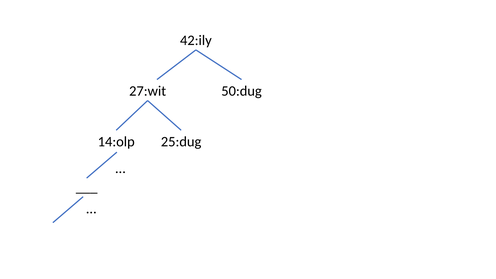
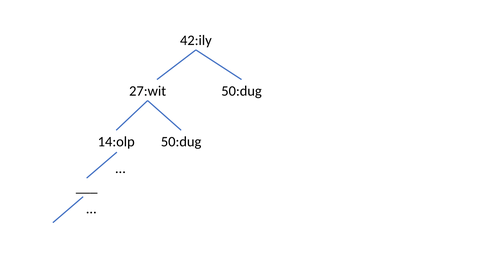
14:olp 25:dug: 25:dug -> 50:dug
